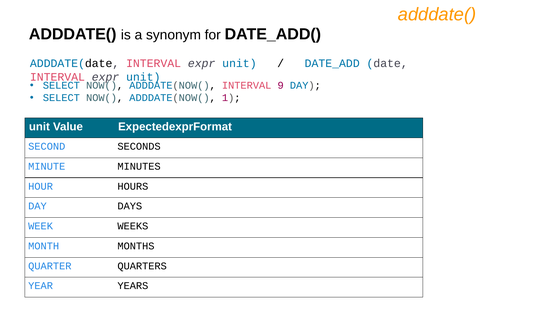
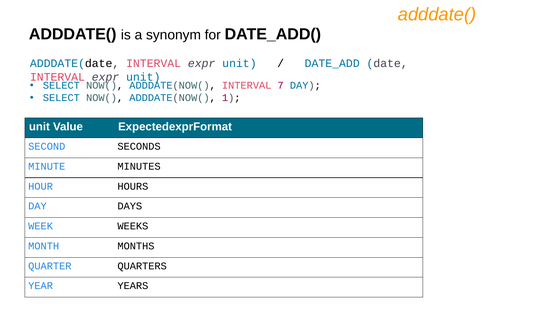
9: 9 -> 7
